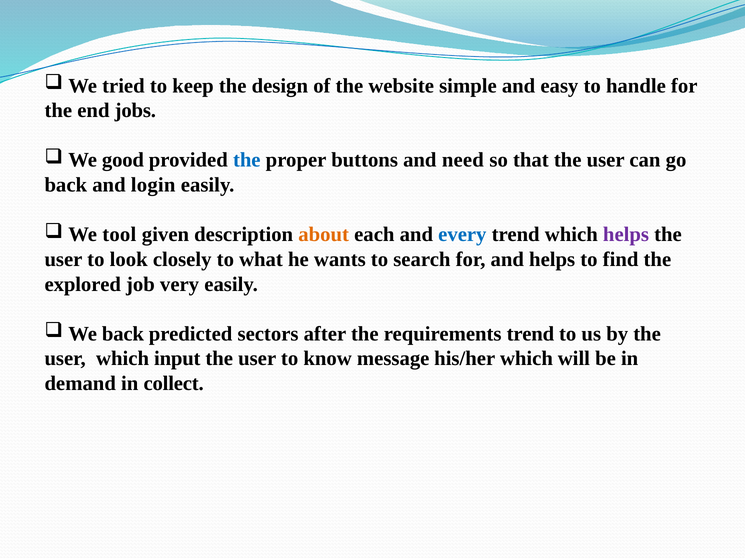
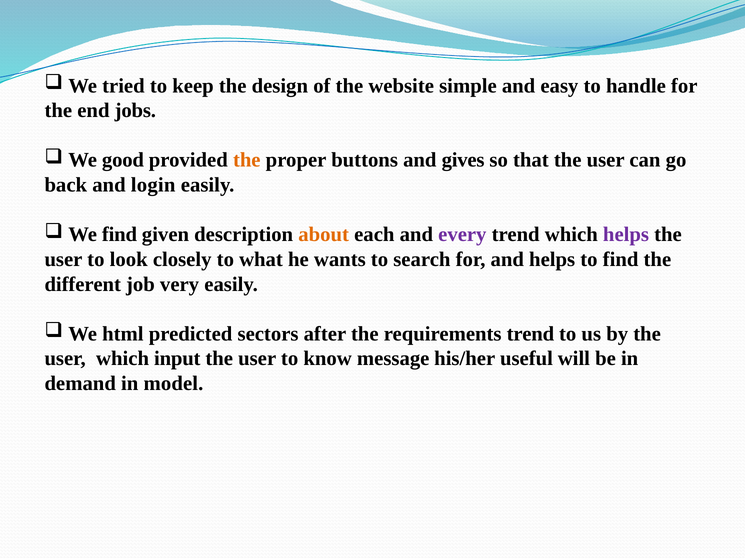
the at (247, 160) colour: blue -> orange
need: need -> gives
We tool: tool -> find
every colour: blue -> purple
explored: explored -> different
We back: back -> html
his/her which: which -> useful
collect: collect -> model
